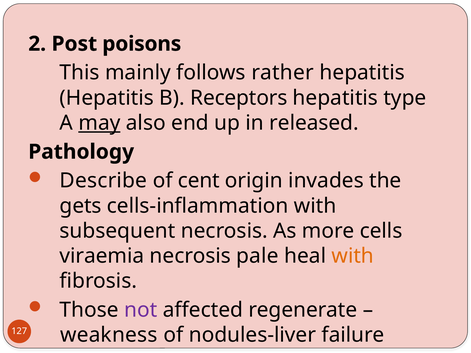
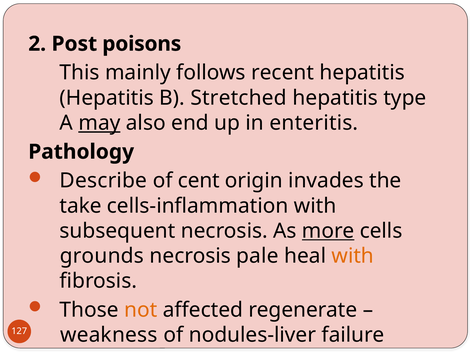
rather: rather -> recent
Receptors: Receptors -> Stretched
released: released -> enteritis
gets: gets -> take
more underline: none -> present
viraemia: viraemia -> grounds
not colour: purple -> orange
